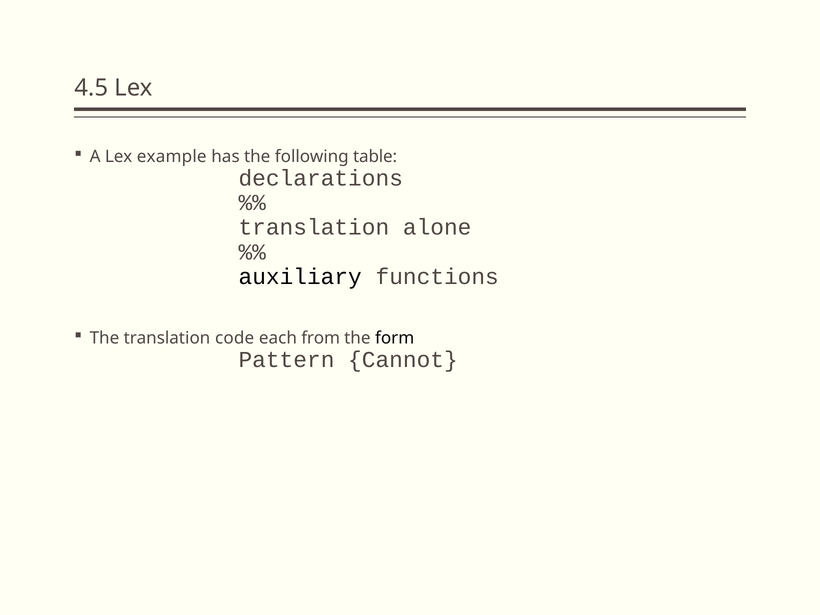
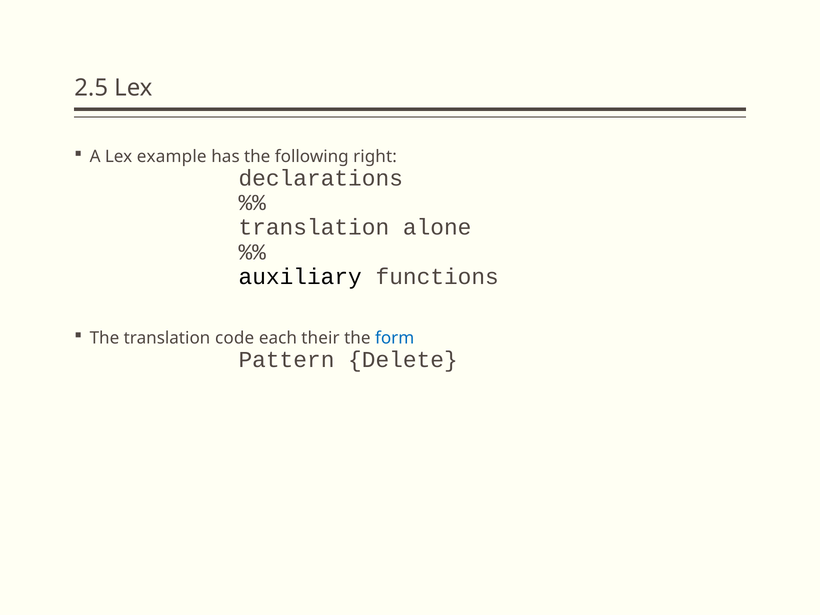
4.5: 4.5 -> 2.5
table: table -> right
from: from -> their
form colour: black -> blue
Cannot: Cannot -> Delete
